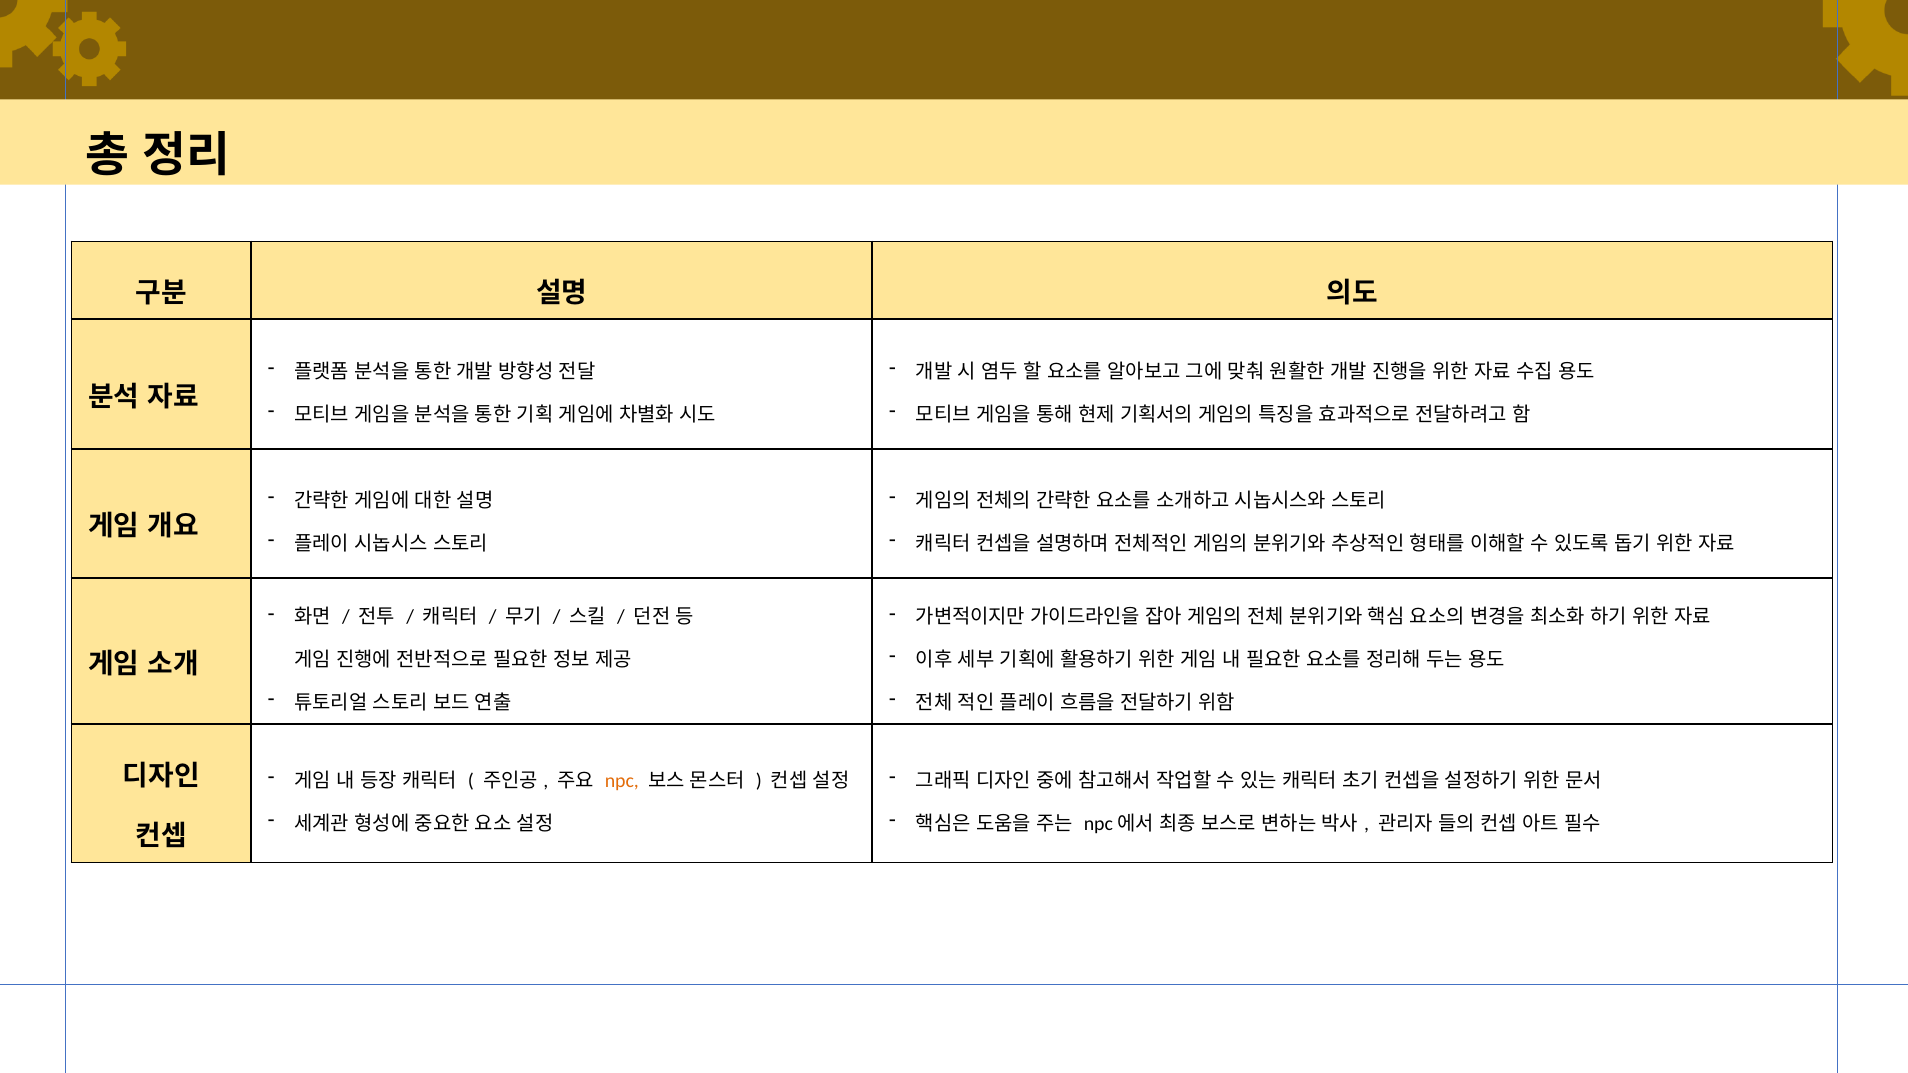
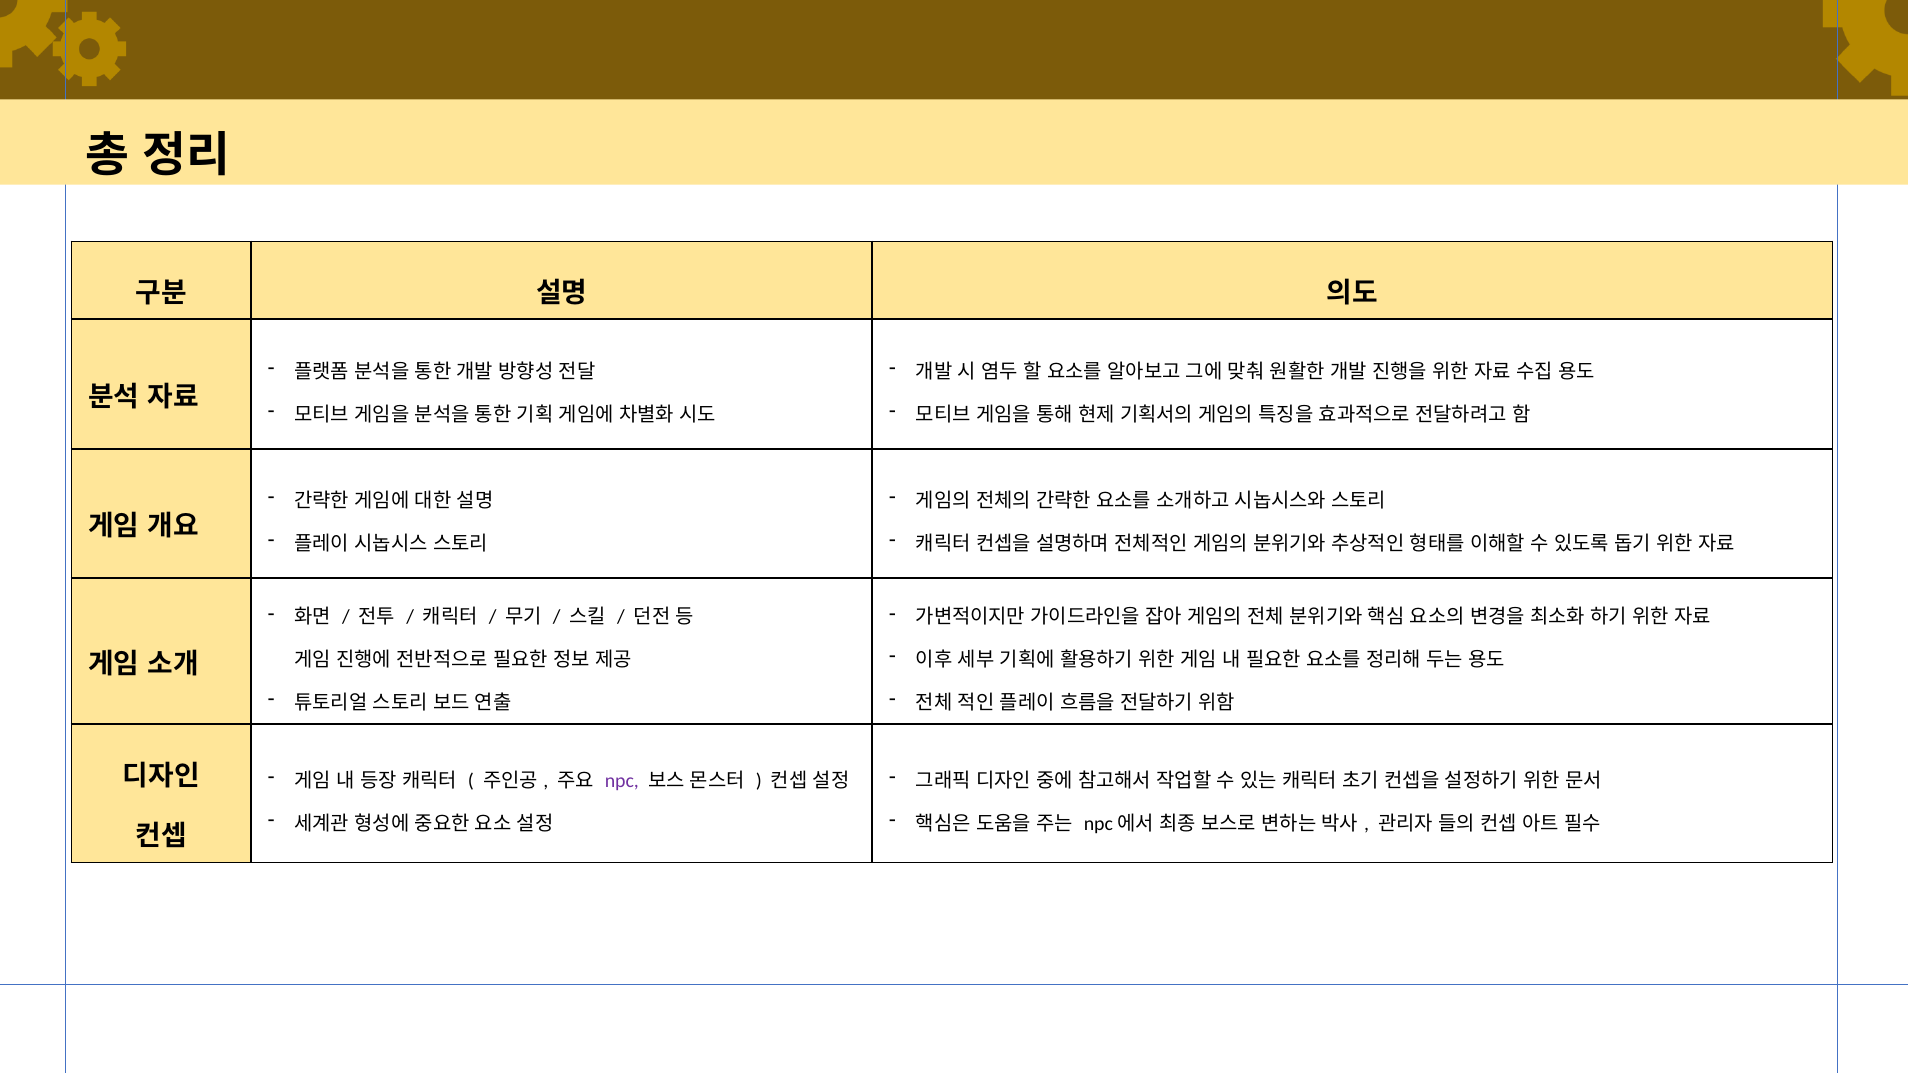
npc colour: orange -> purple
